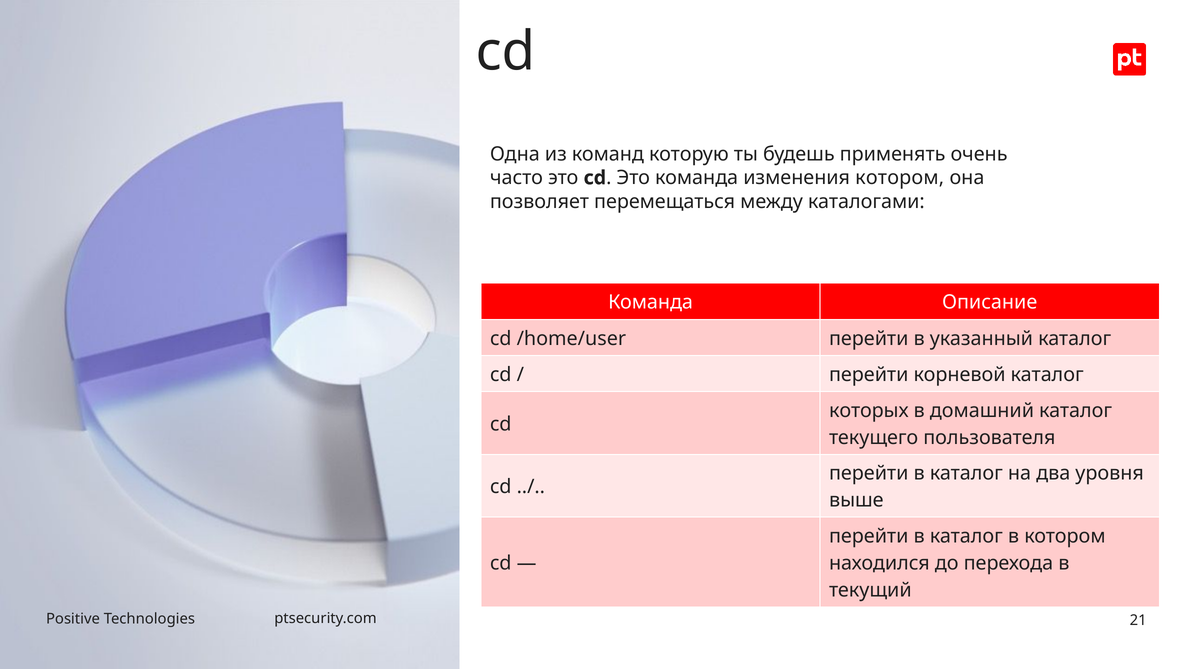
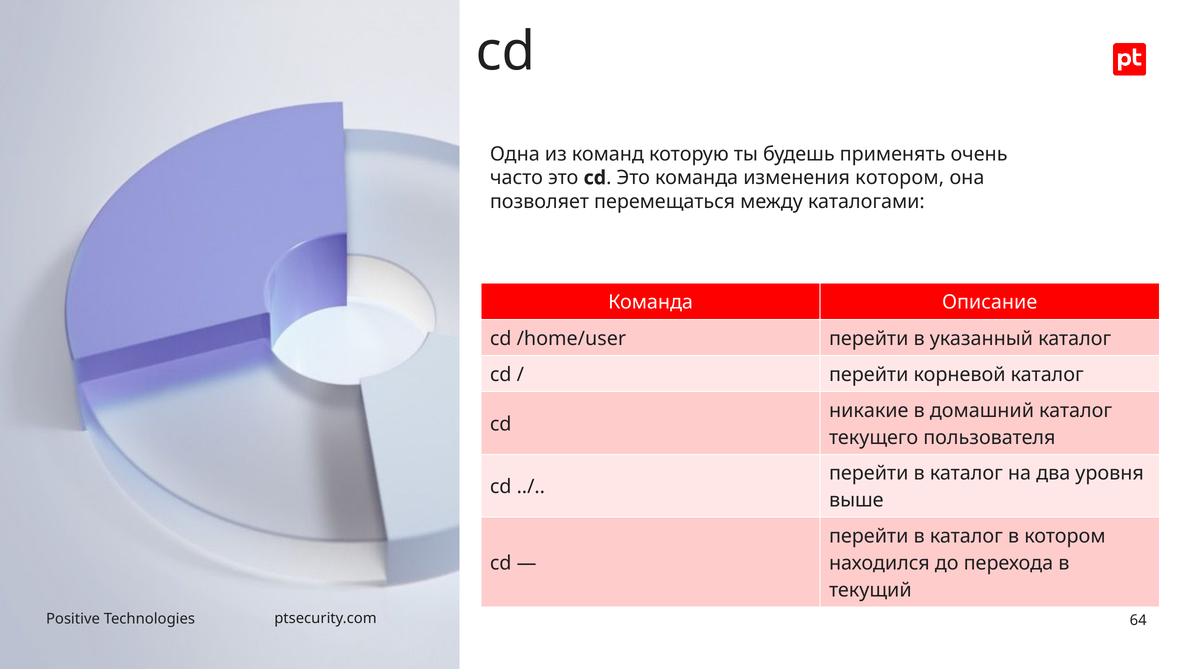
которых: которых -> никакие
21: 21 -> 64
